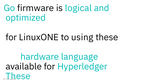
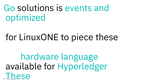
firmware: firmware -> solutions
logical: logical -> events
using: using -> piece
